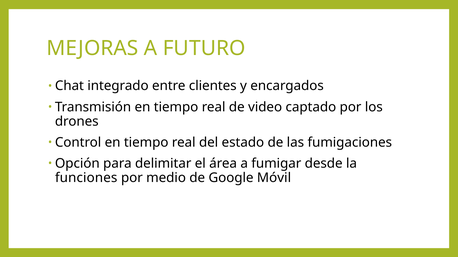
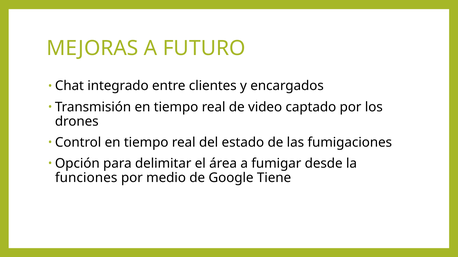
Móvil: Móvil -> Tiene
